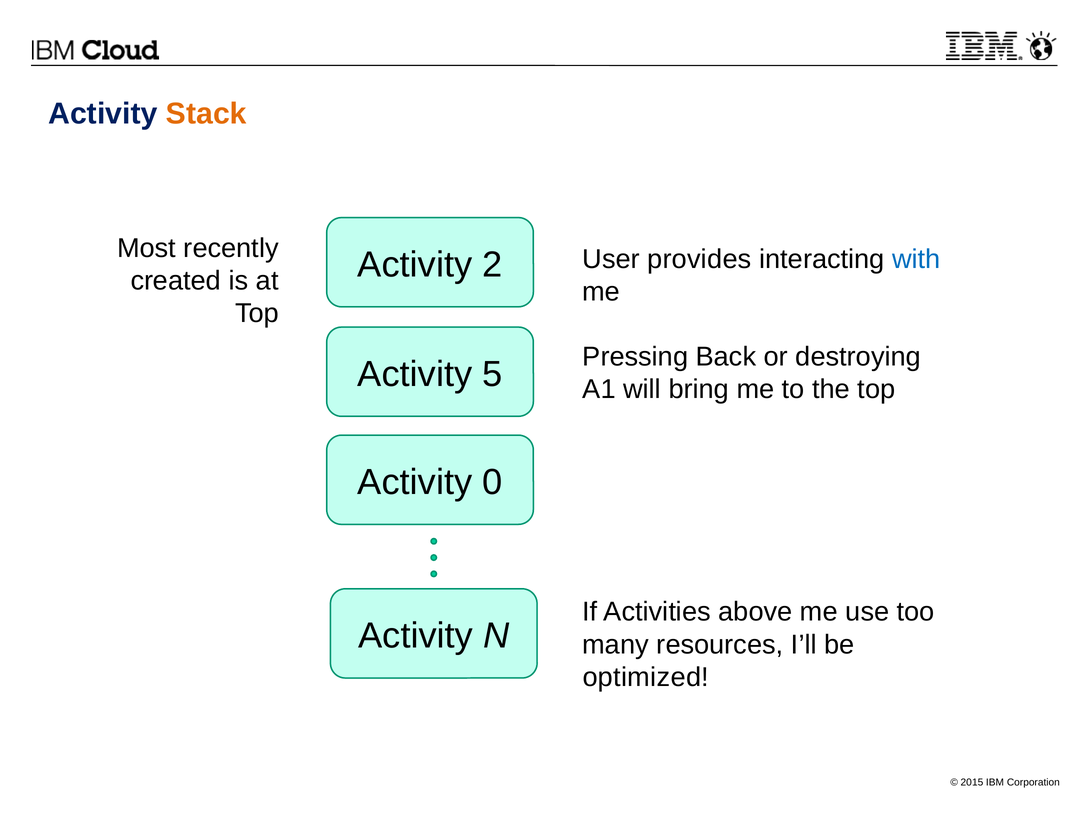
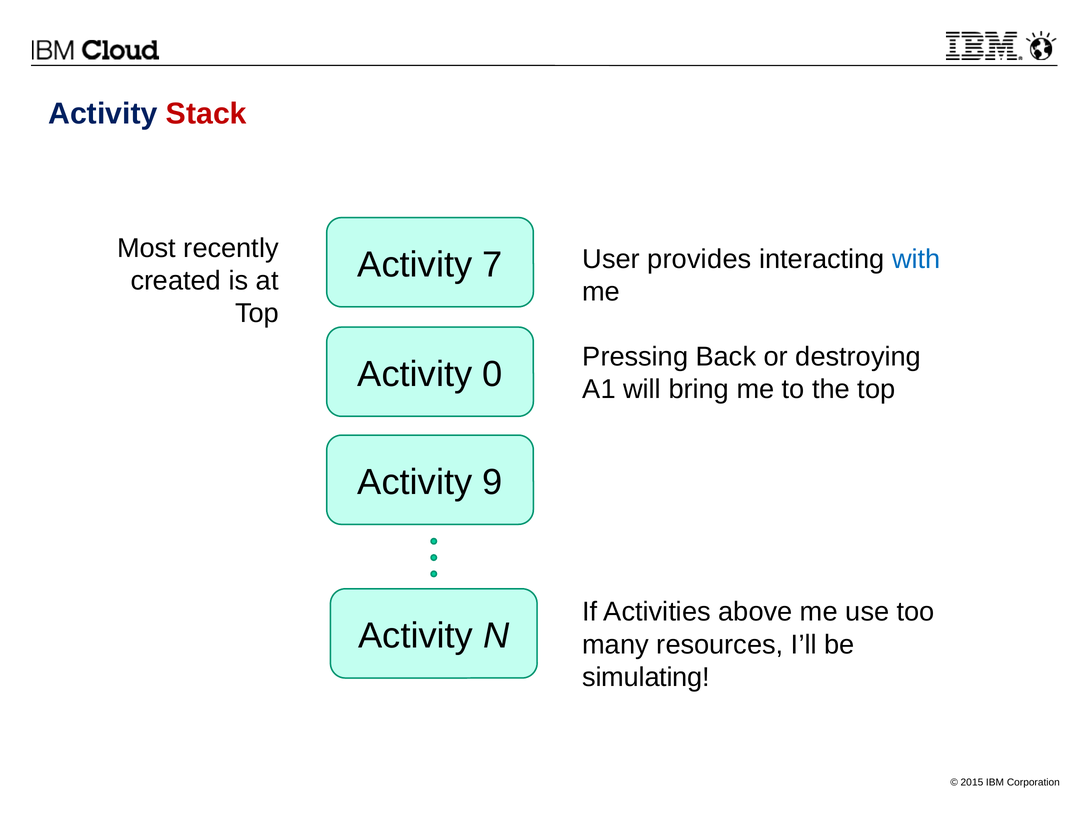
Stack colour: orange -> red
2: 2 -> 7
5: 5 -> 0
0: 0 -> 9
optimized: optimized -> simulating
